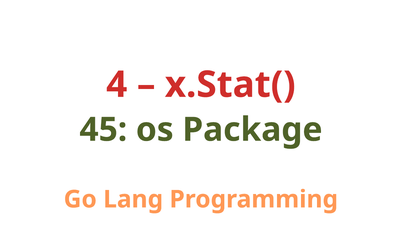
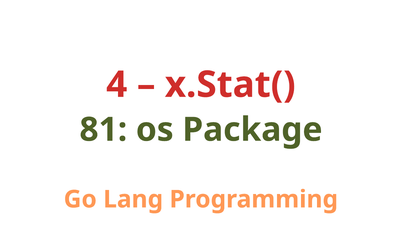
45: 45 -> 81
